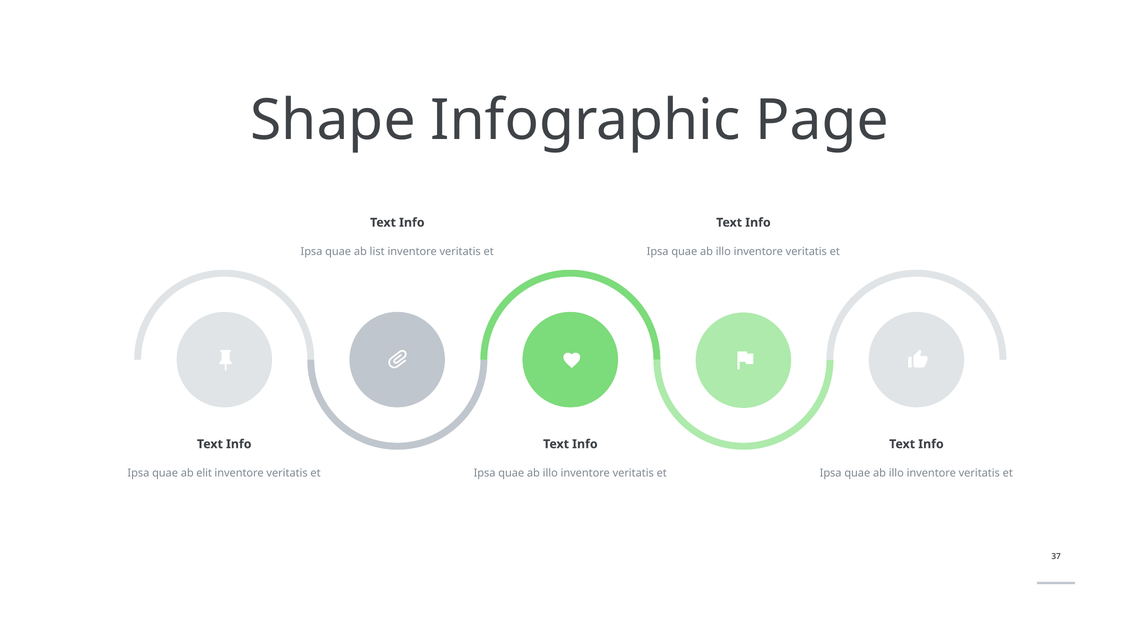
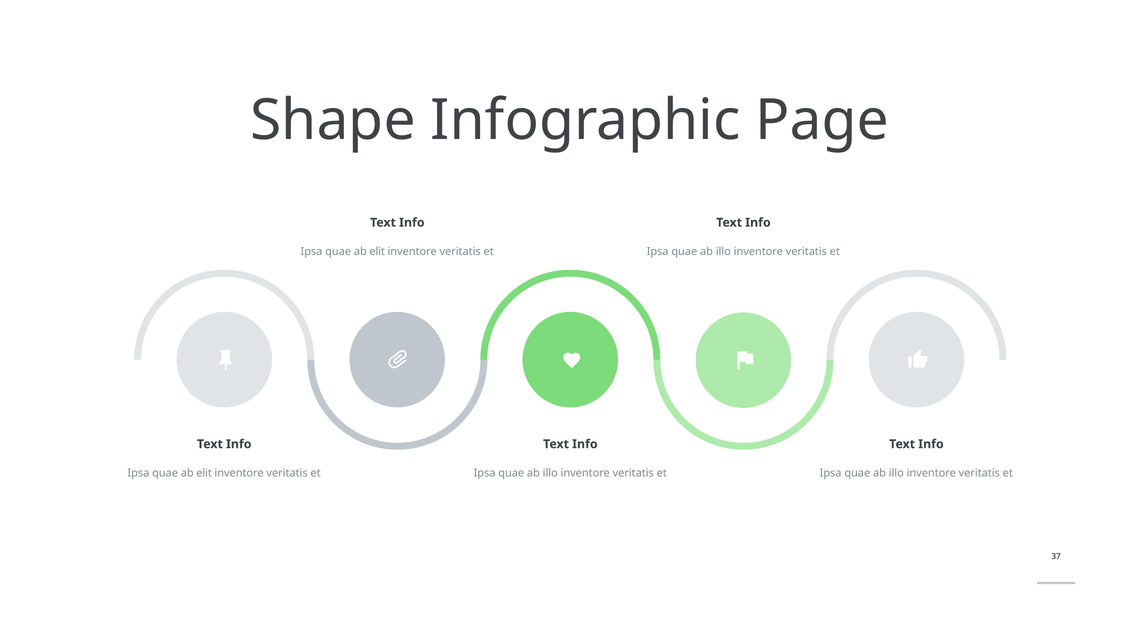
list at (377, 252): list -> elit
